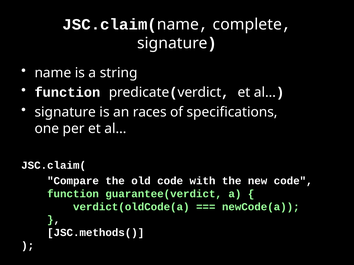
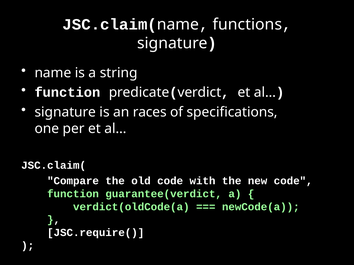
complete: complete -> functions
JSC.methods(: JSC.methods( -> JSC.require(
